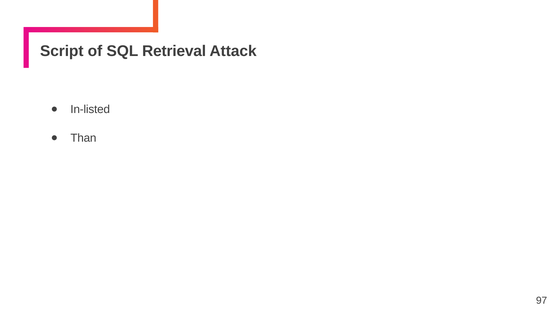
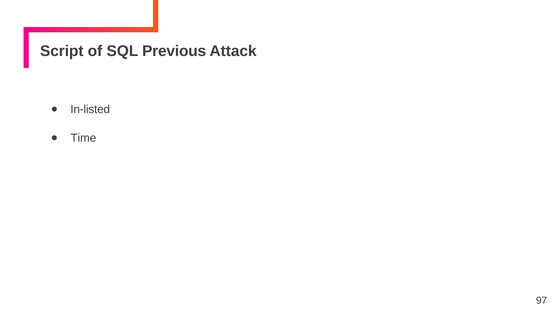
Retrieval: Retrieval -> Previous
Than: Than -> Time
